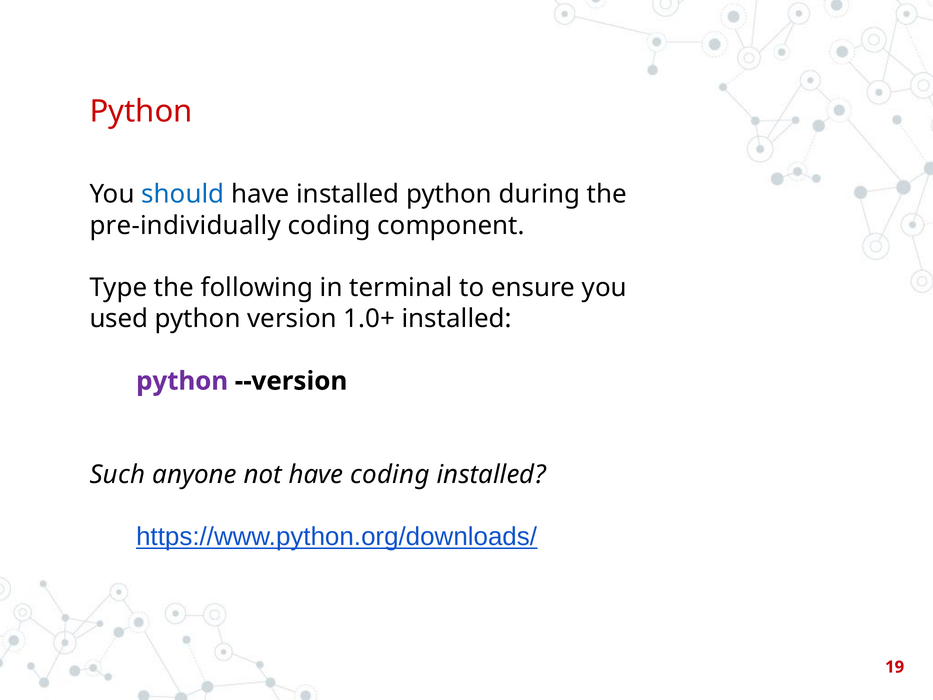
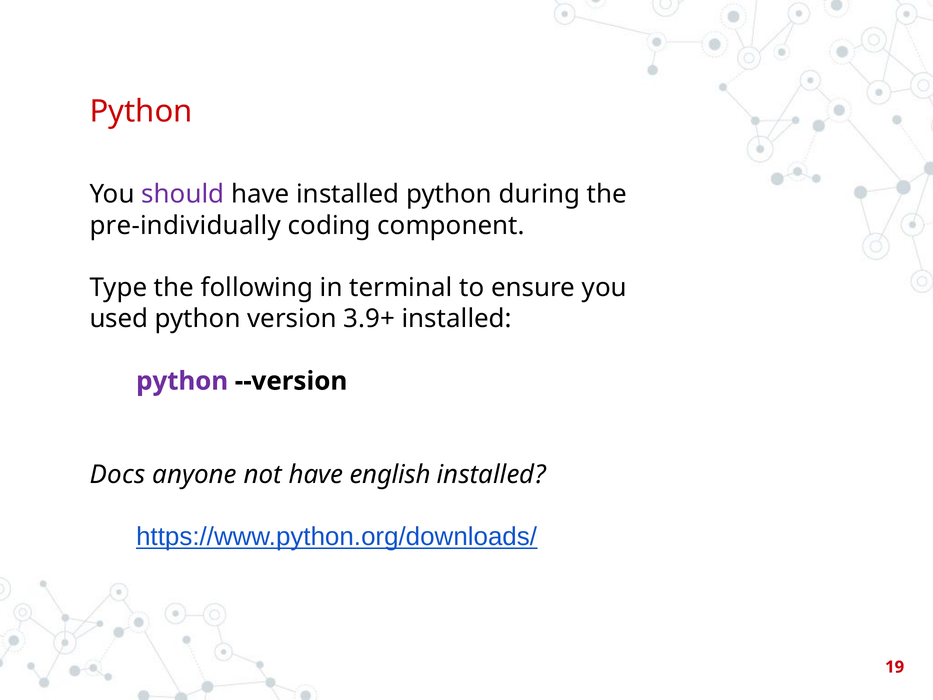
should colour: blue -> purple
1.0+: 1.0+ -> 3.9+
Such: Such -> Docs
have coding: coding -> english
